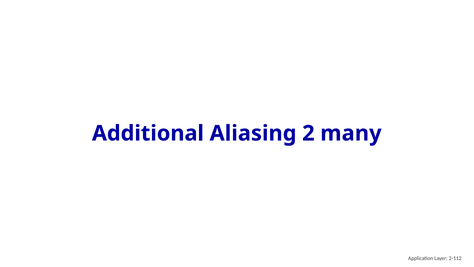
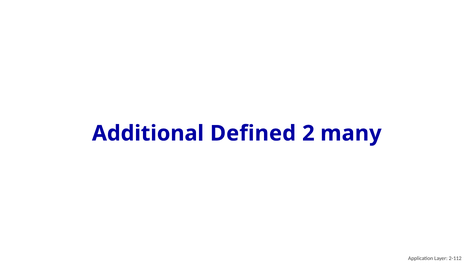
Aliasing: Aliasing -> Defined
